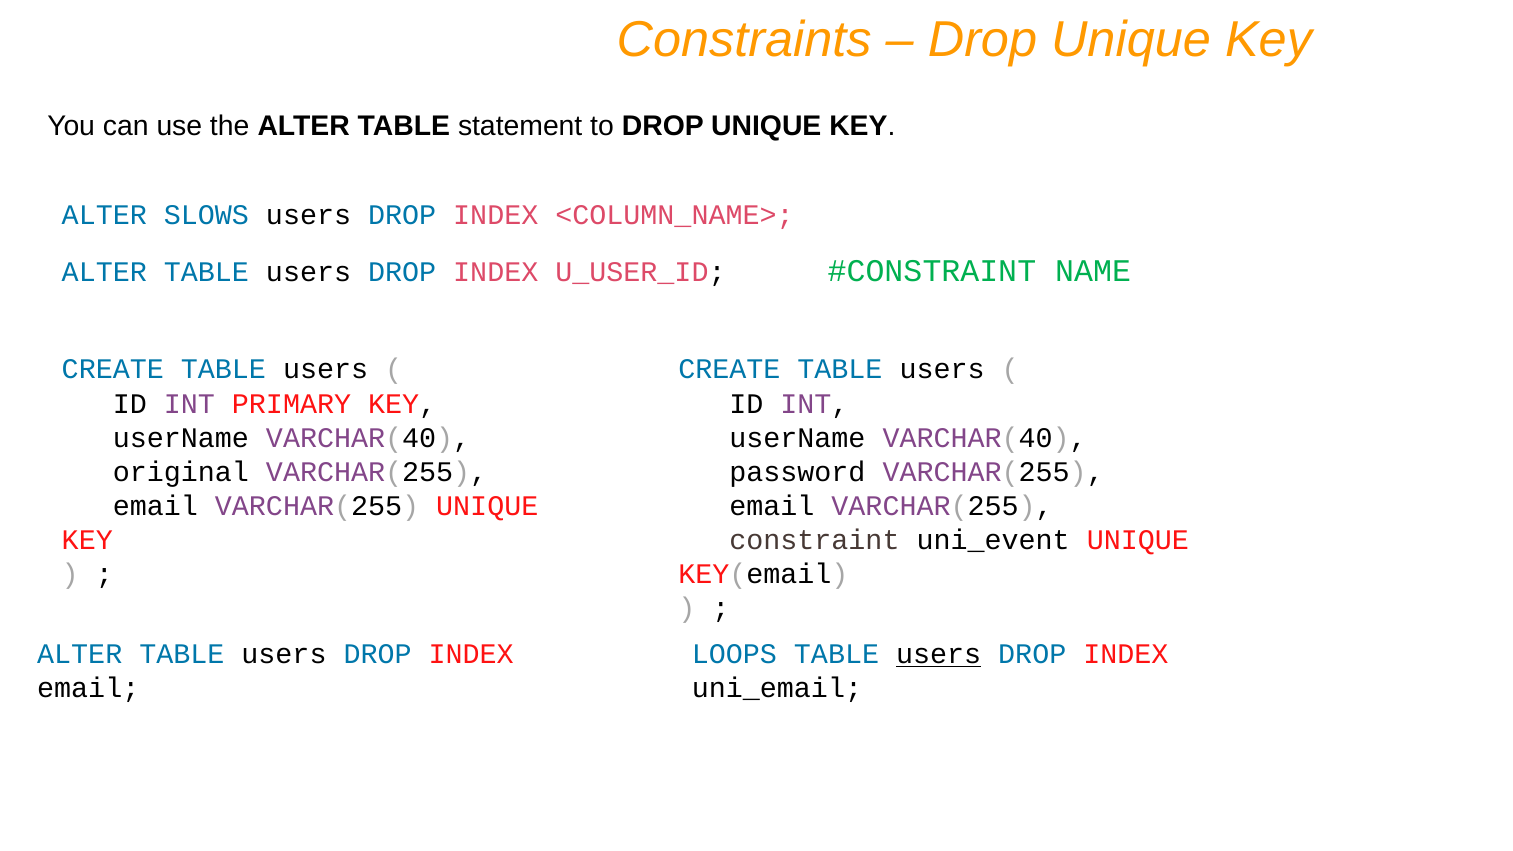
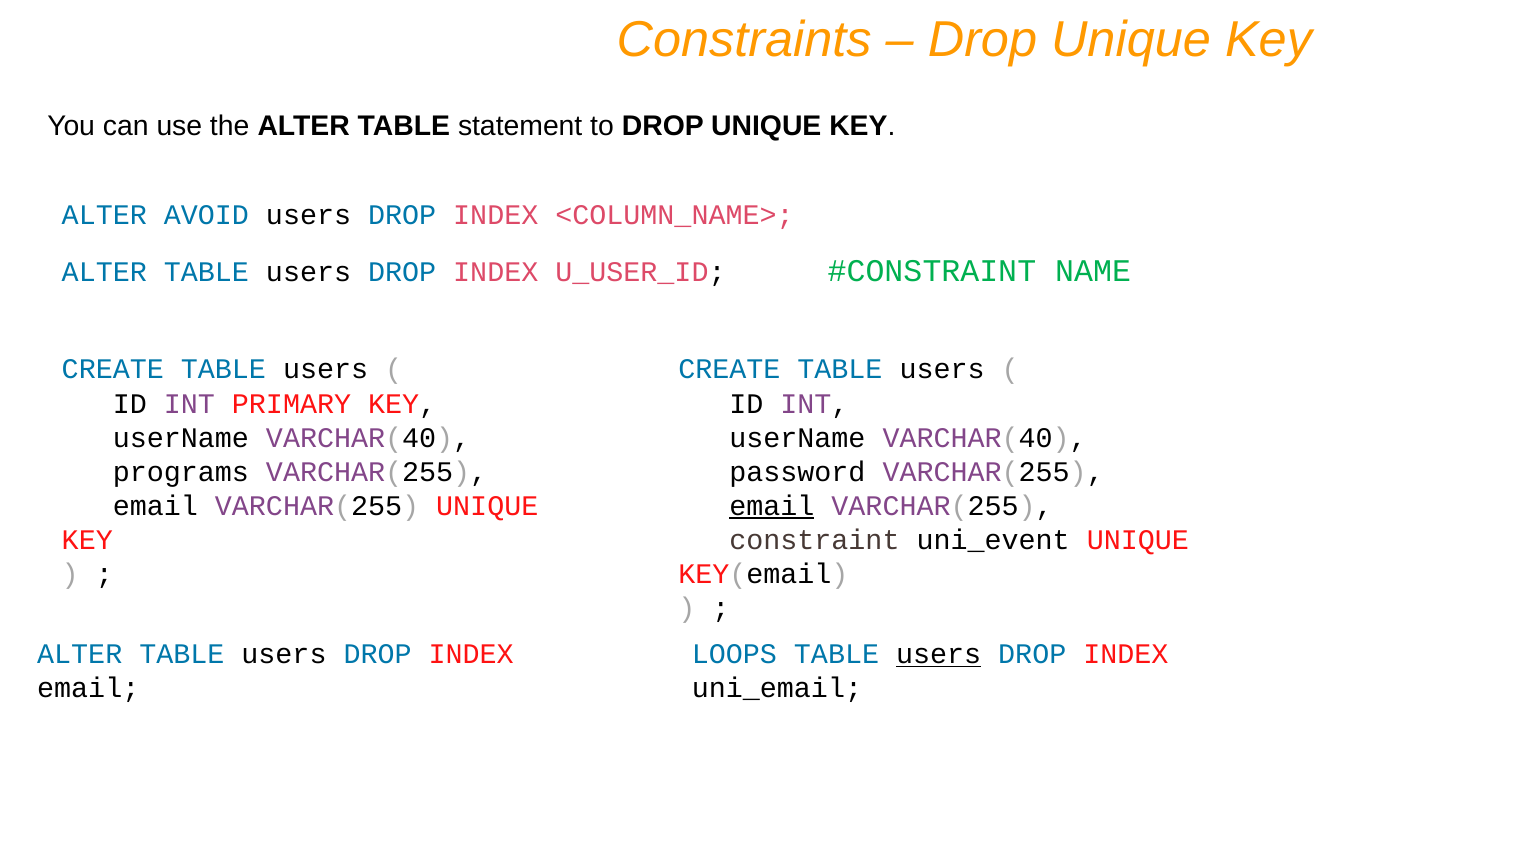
SLOWS: SLOWS -> AVOID
original: original -> programs
email at (772, 506) underline: none -> present
